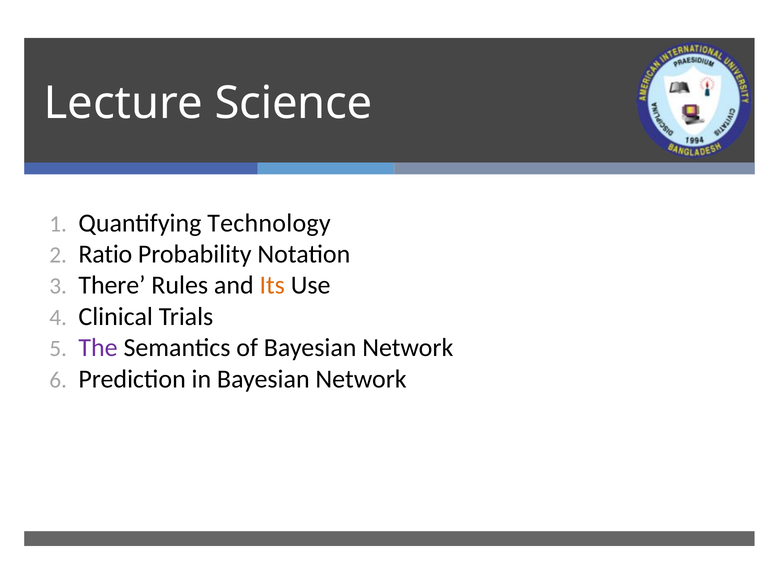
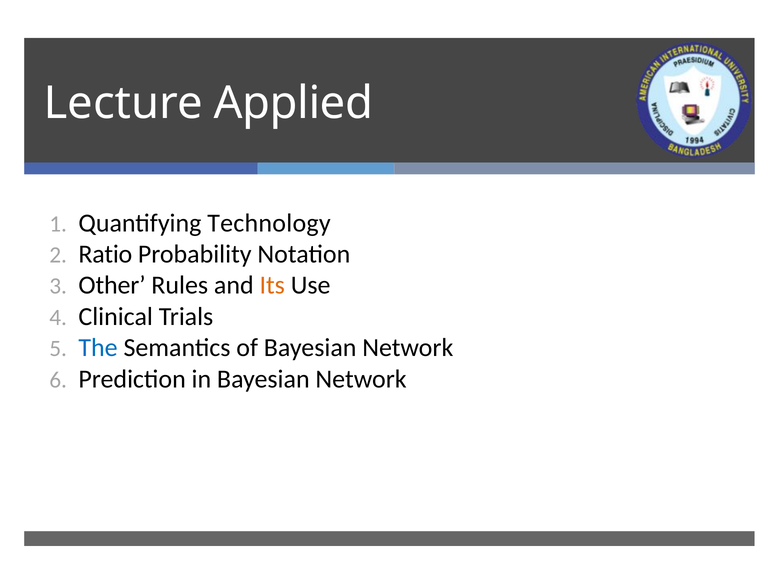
Science: Science -> Applied
There: There -> Other
The colour: purple -> blue
